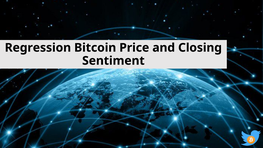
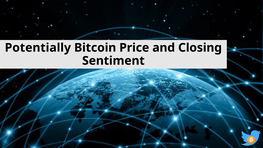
Regression: Regression -> Potentially
